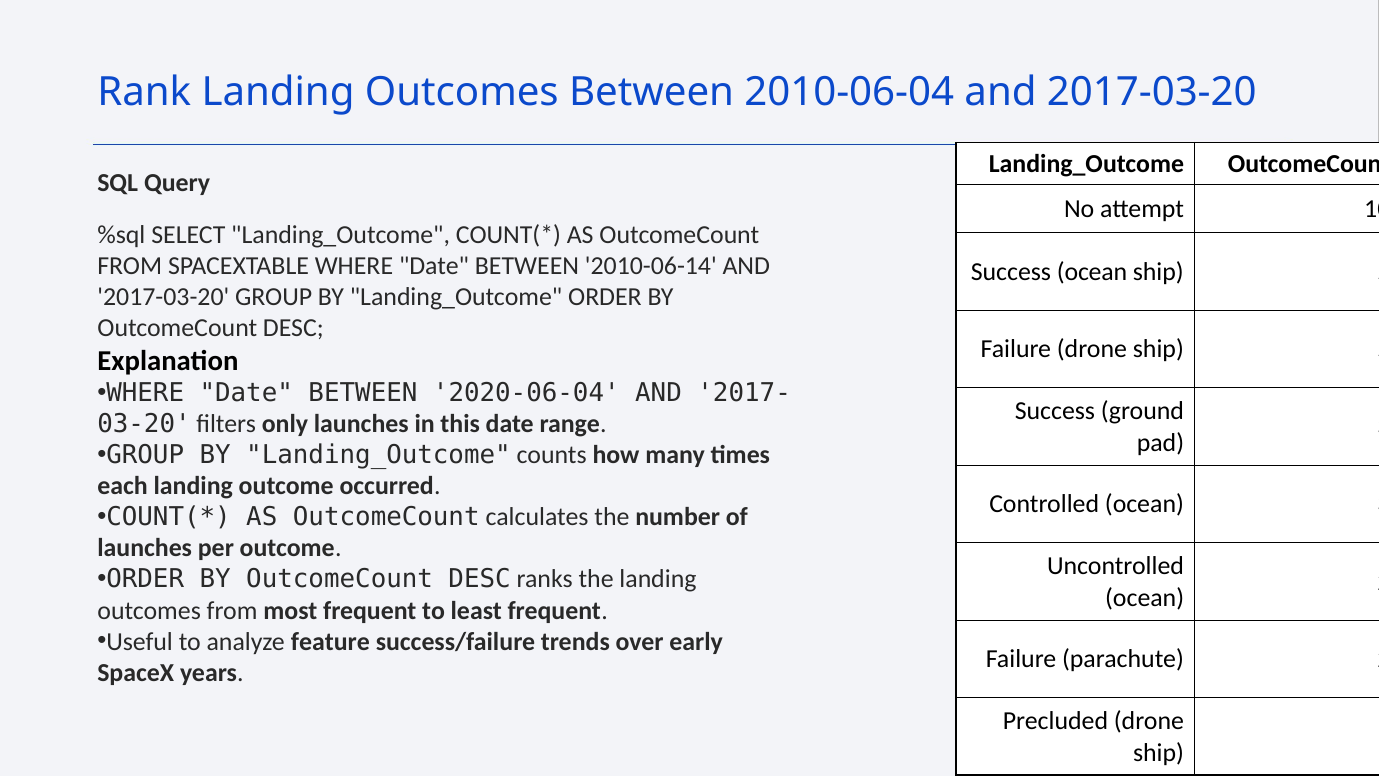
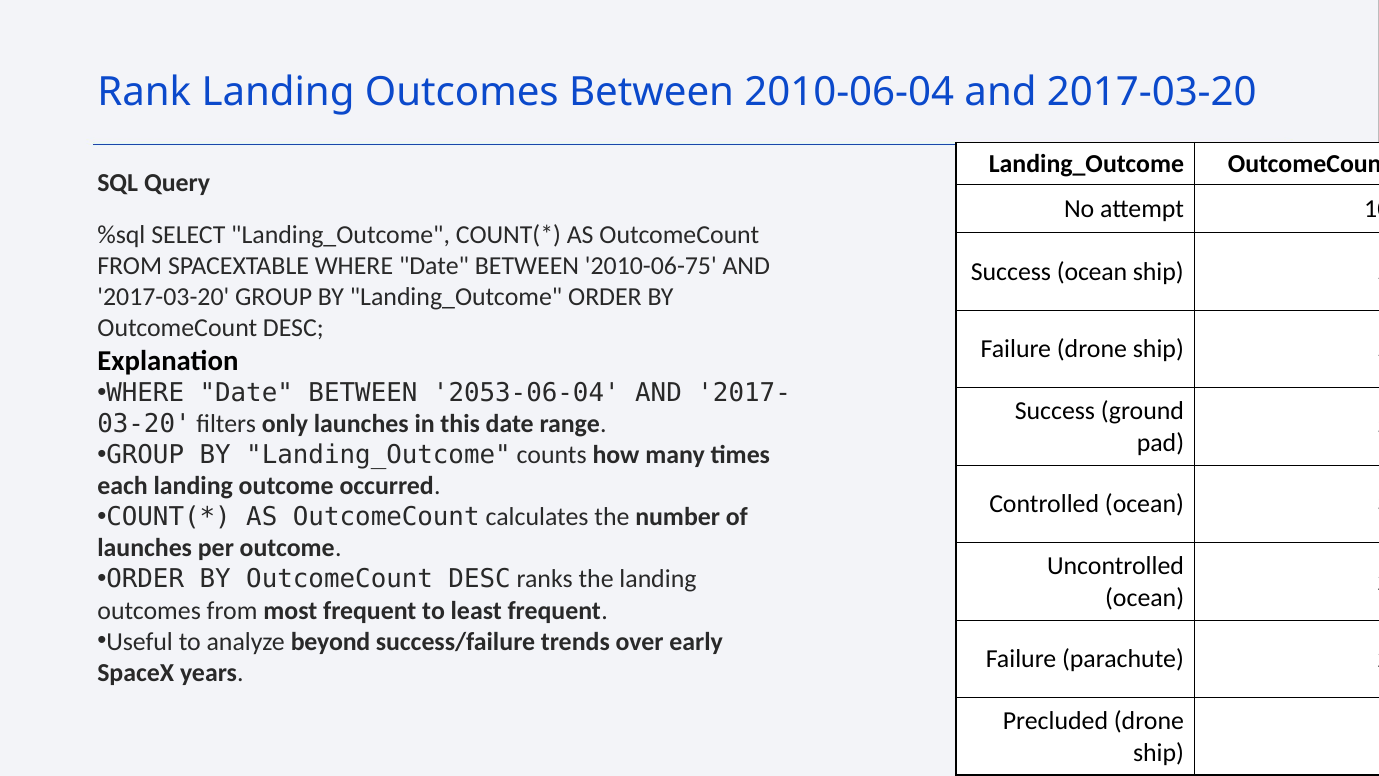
2010-06-14: 2010-06-14 -> 2010-06-75
2020-06-04: 2020-06-04 -> 2053-06-04
feature: feature -> beyond
